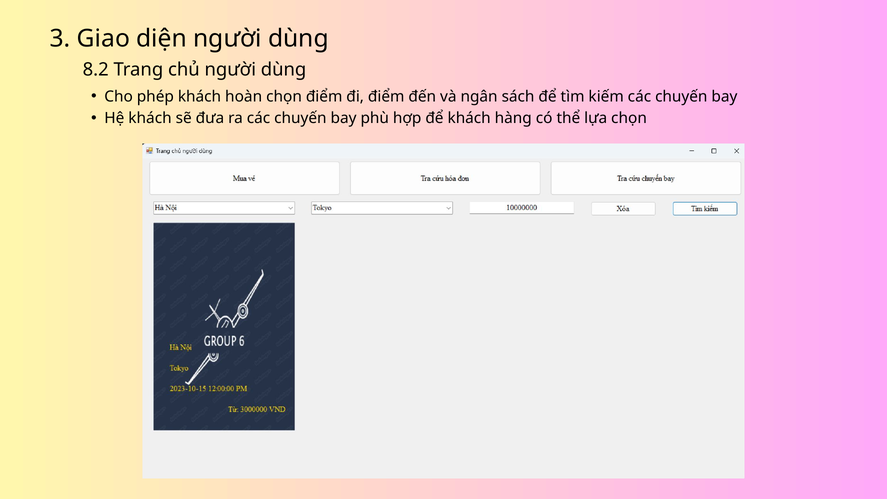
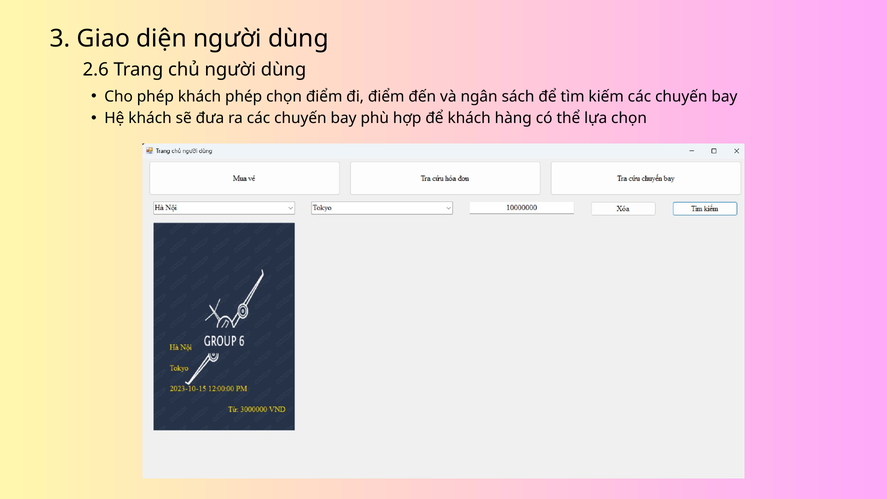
8.2: 8.2 -> 2.6
khách hoàn: hoàn -> phép
